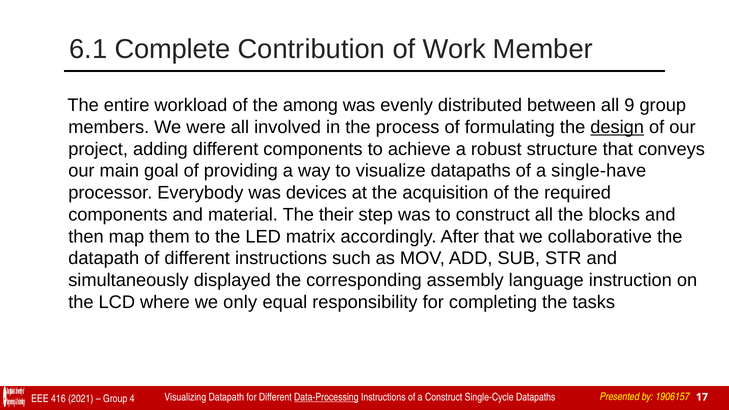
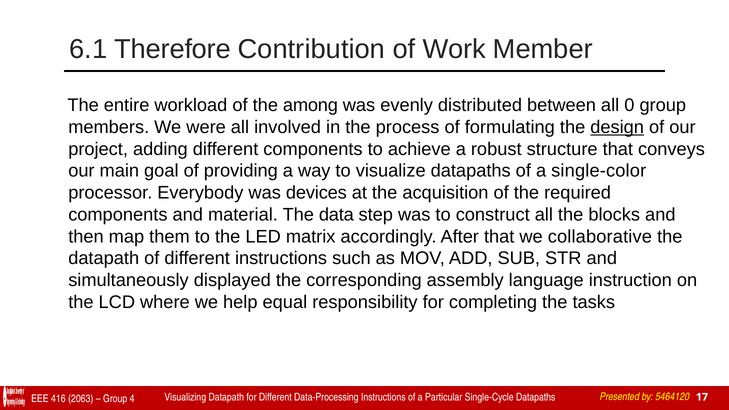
Complete: Complete -> Therefore
9: 9 -> 0
single-have: single-have -> single-color
their: their -> data
only: only -> help
2021: 2021 -> 2063
Data-Processing underline: present -> none
a Construct: Construct -> Particular
1906157: 1906157 -> 5464120
